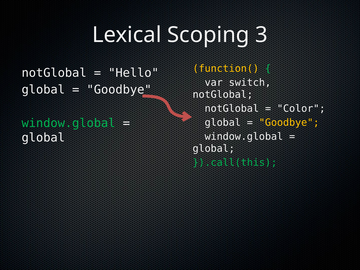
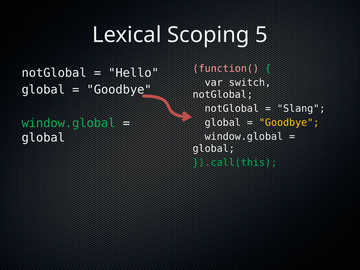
3: 3 -> 5
function( colour: yellow -> pink
Color: Color -> Slang
